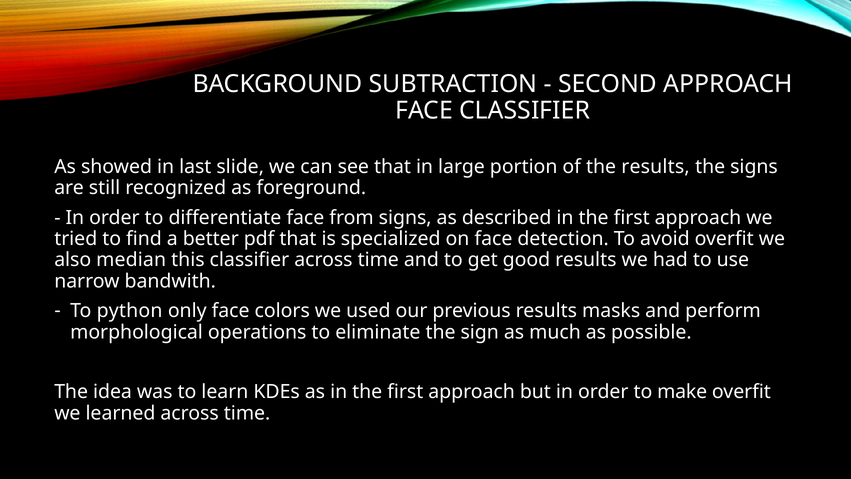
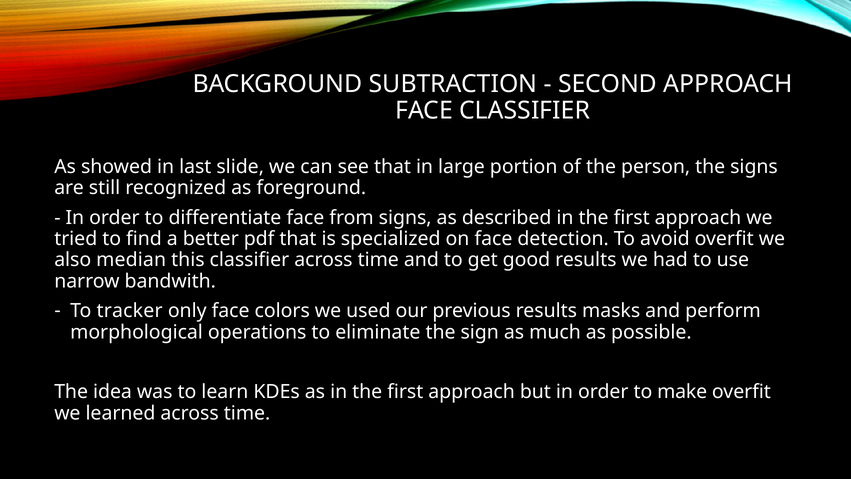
the results: results -> person
python: python -> tracker
